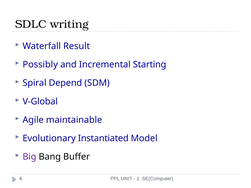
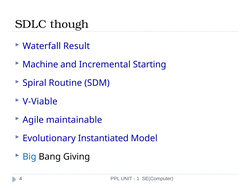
writing: writing -> though
Possibly: Possibly -> Machine
Depend: Depend -> Routine
V-Global: V-Global -> V-Viable
Big colour: purple -> blue
Buffer: Buffer -> Giving
